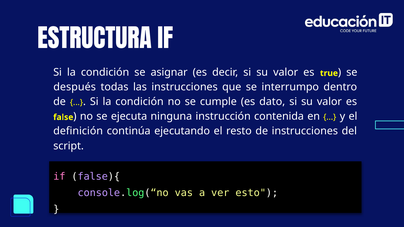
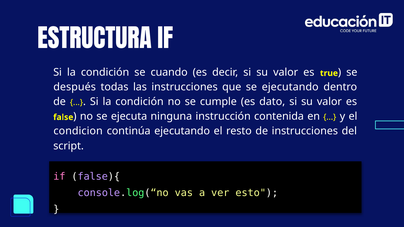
asignar: asignar -> cuando
se interrumpo: interrumpo -> ejecutando
definición: definición -> condicion
